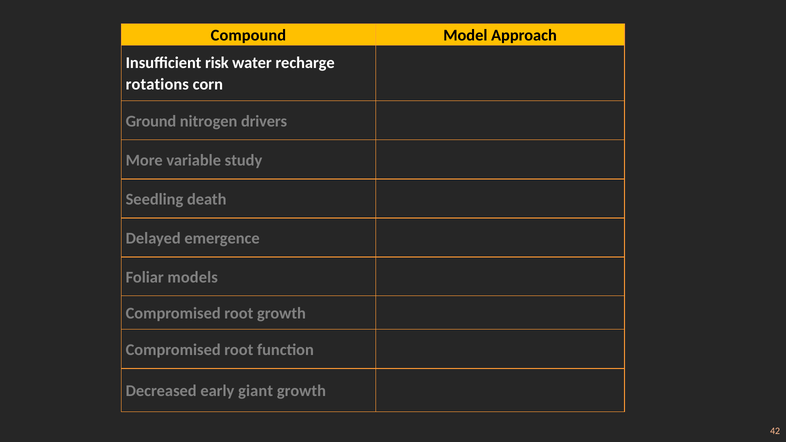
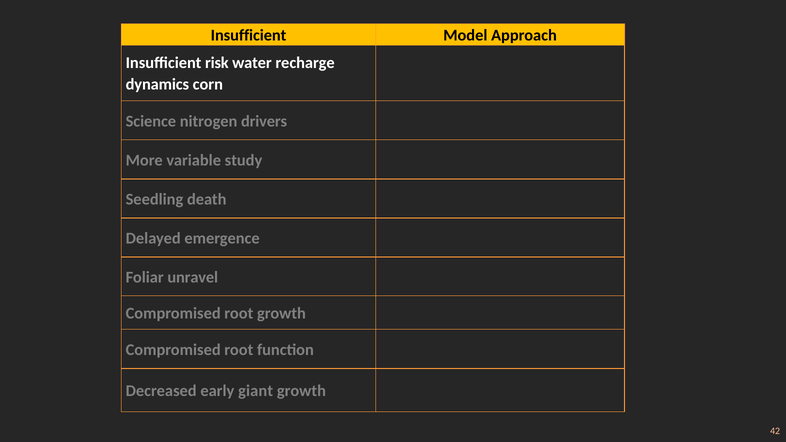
Compound at (248, 35): Compound -> Insufficient
rotations: rotations -> dynamics
Ground: Ground -> Science
models: models -> unravel
